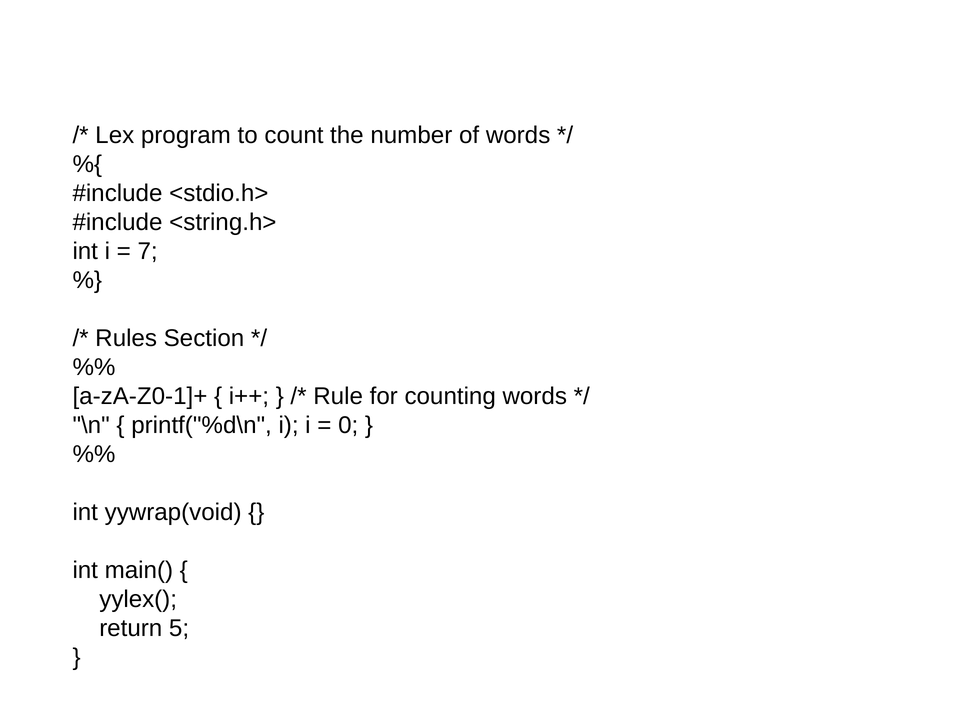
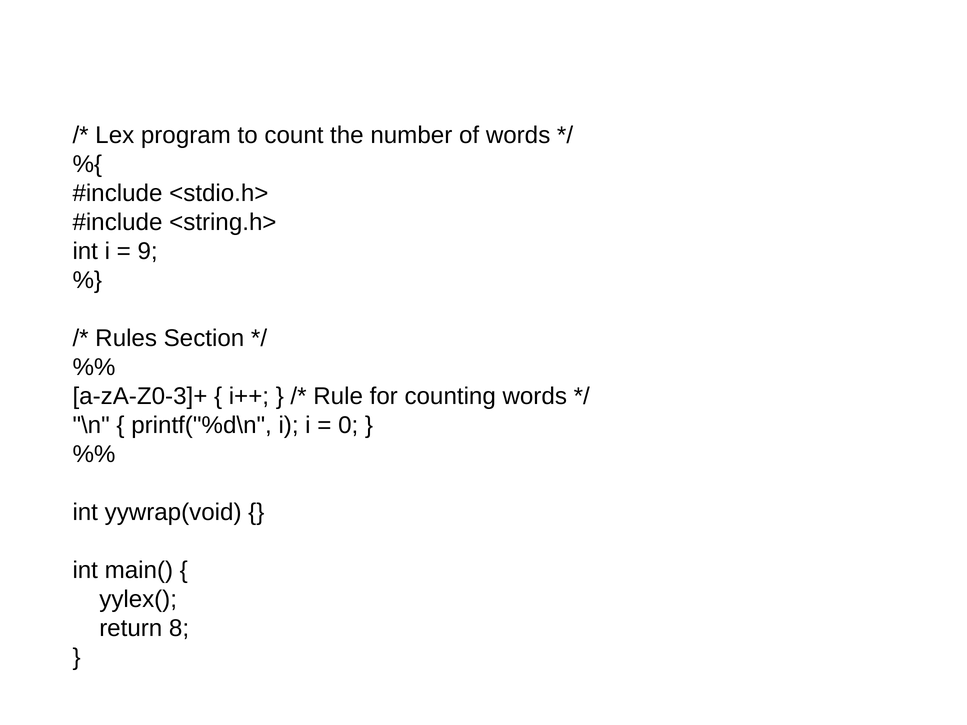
7: 7 -> 9
a-zA-Z0-1]+: a-zA-Z0-1]+ -> a-zA-Z0-3]+
5: 5 -> 8
